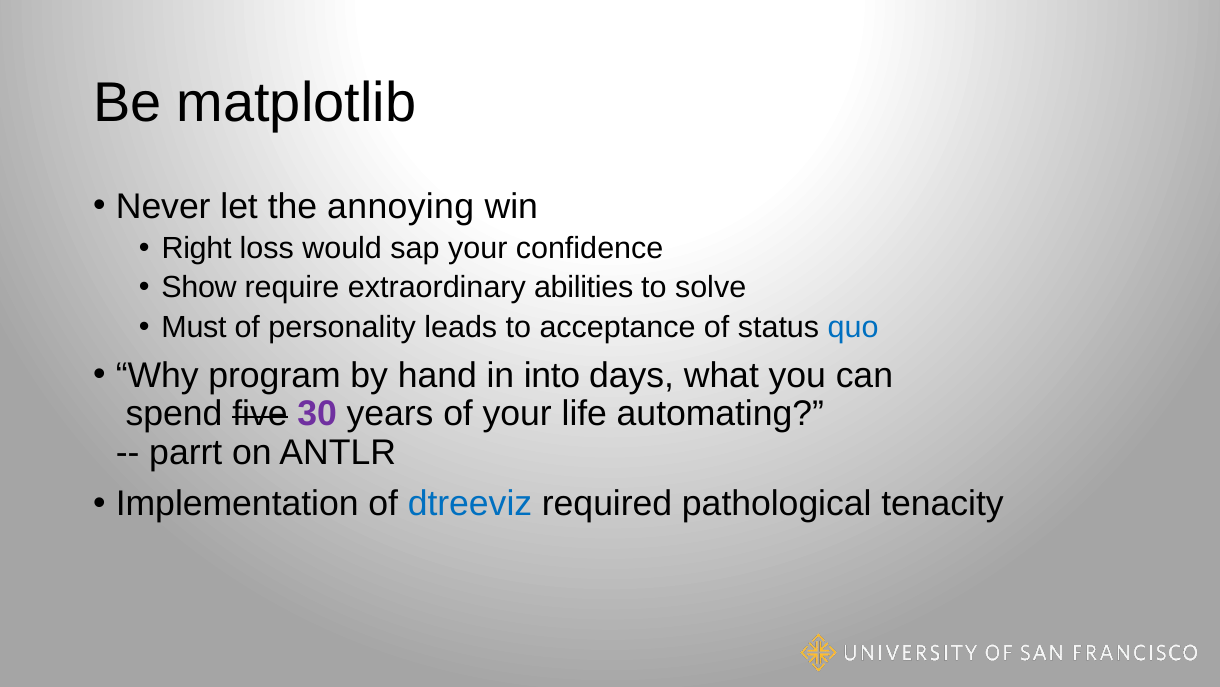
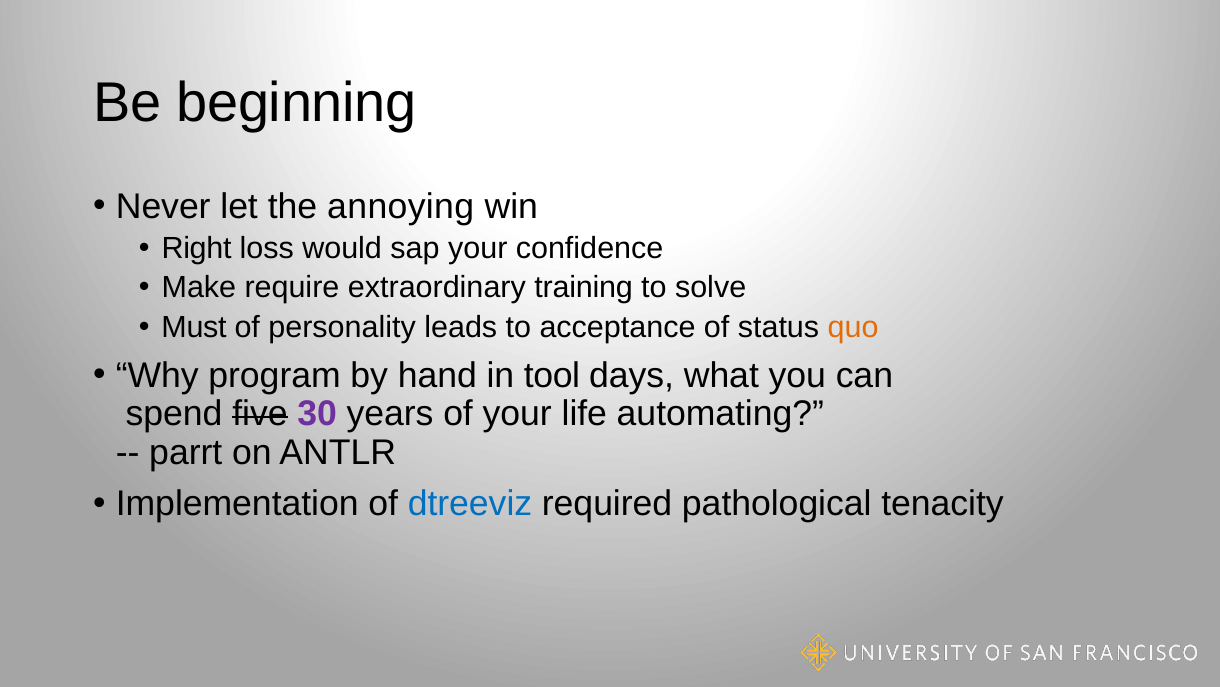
matplotlib: matplotlib -> beginning
Show: Show -> Make
abilities: abilities -> training
quo colour: blue -> orange
into: into -> tool
